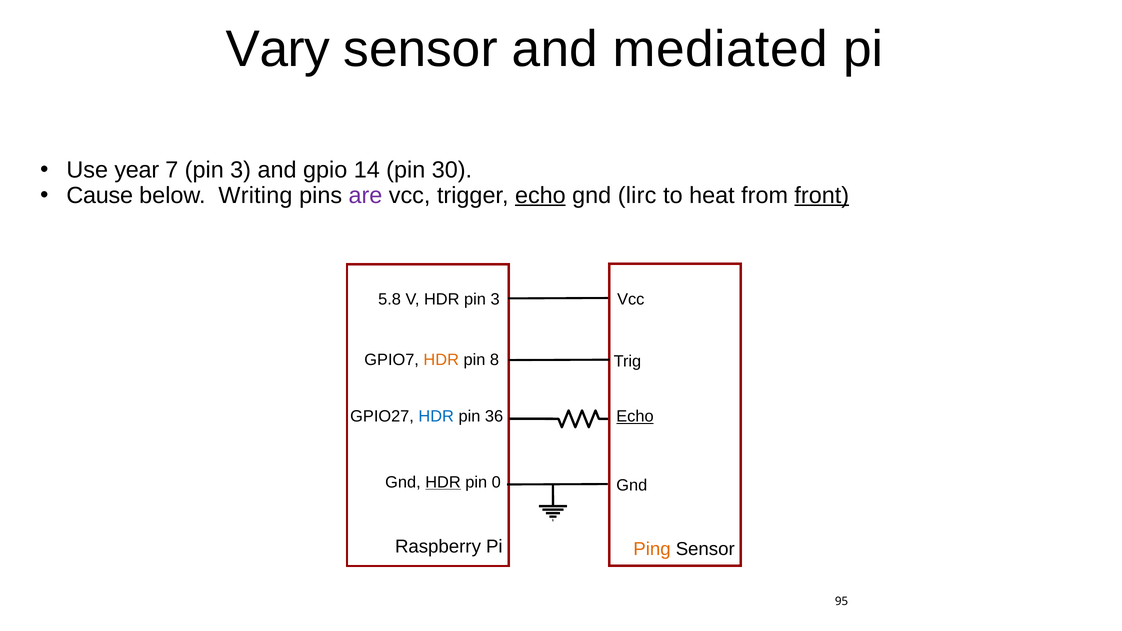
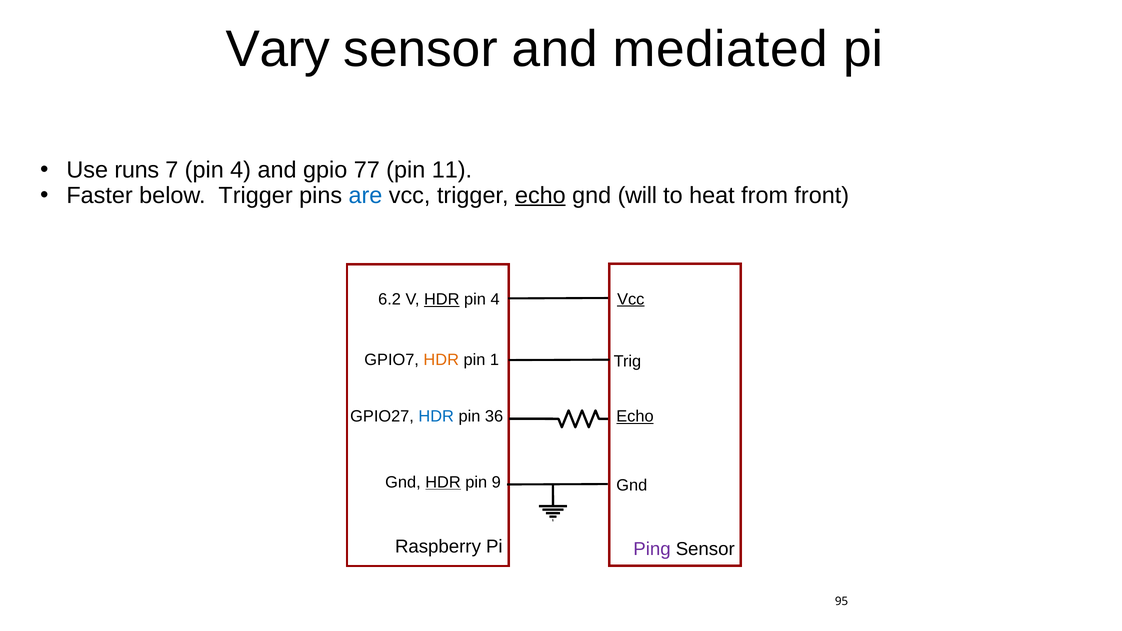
year: year -> runs
7 pin 3: 3 -> 4
14: 14 -> 77
30: 30 -> 11
Cause: Cause -> Faster
below Writing: Writing -> Trigger
are colour: purple -> blue
lirc: lirc -> will
front underline: present -> none
Vcc at (631, 299) underline: none -> present
5.8: 5.8 -> 6.2
HDR at (442, 300) underline: none -> present
3 at (495, 300): 3 -> 4
8: 8 -> 1
0: 0 -> 9
Ping colour: orange -> purple
